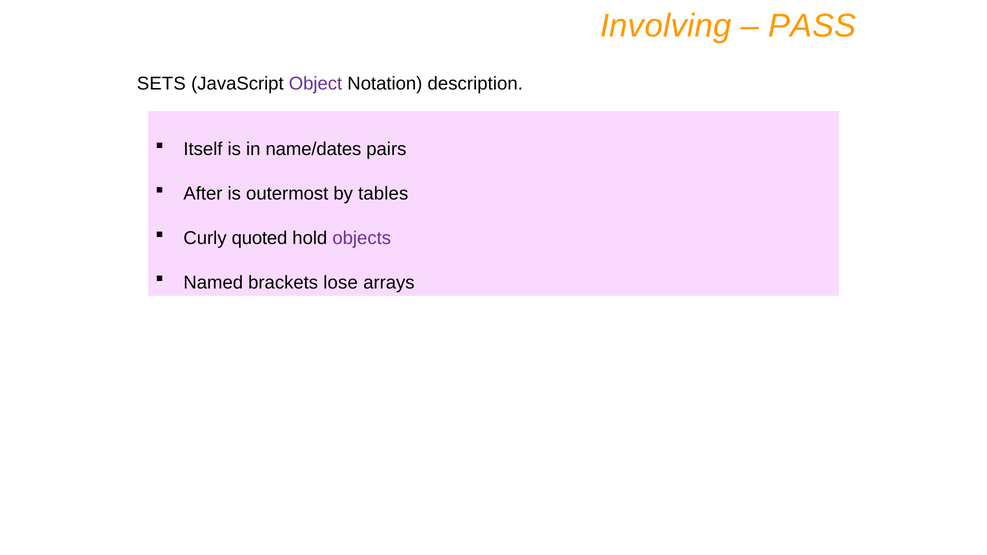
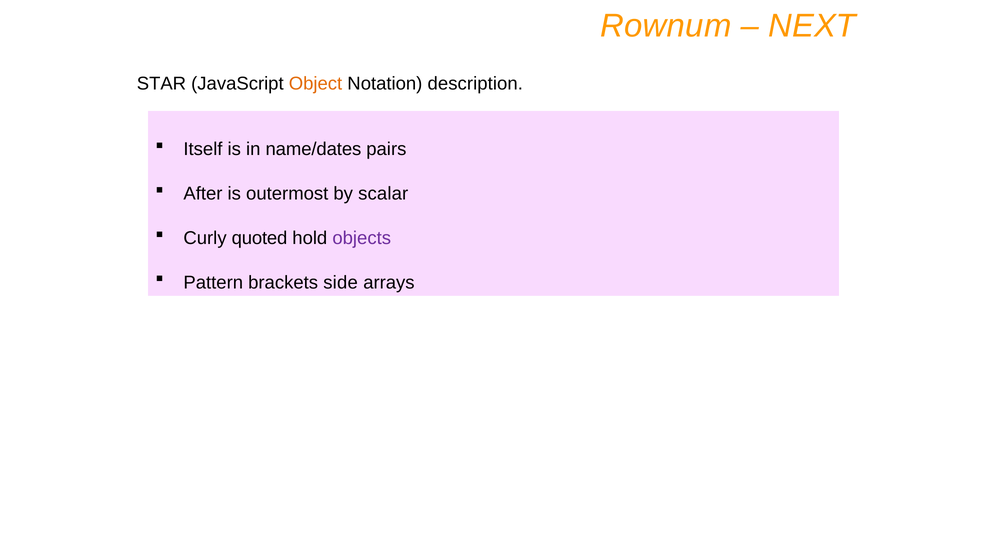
Involving: Involving -> Rownum
PASS: PASS -> NEXT
SETS: SETS -> STAR
Object colour: purple -> orange
tables: tables -> scalar
Named: Named -> Pattern
lose: lose -> side
